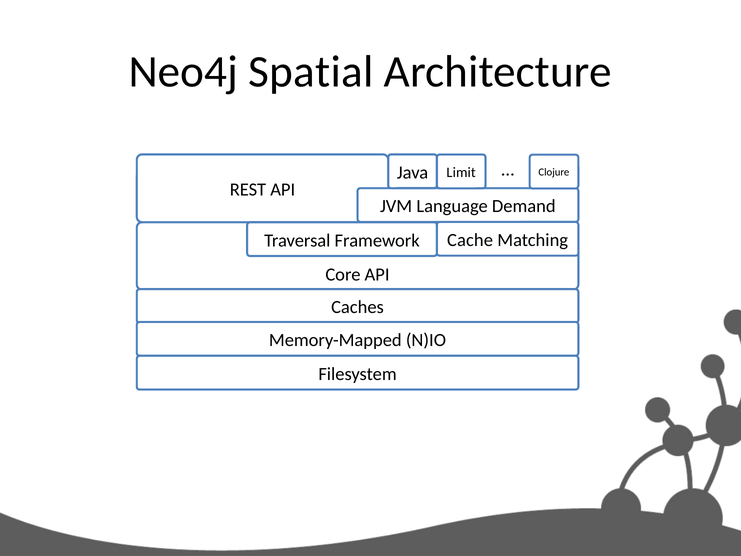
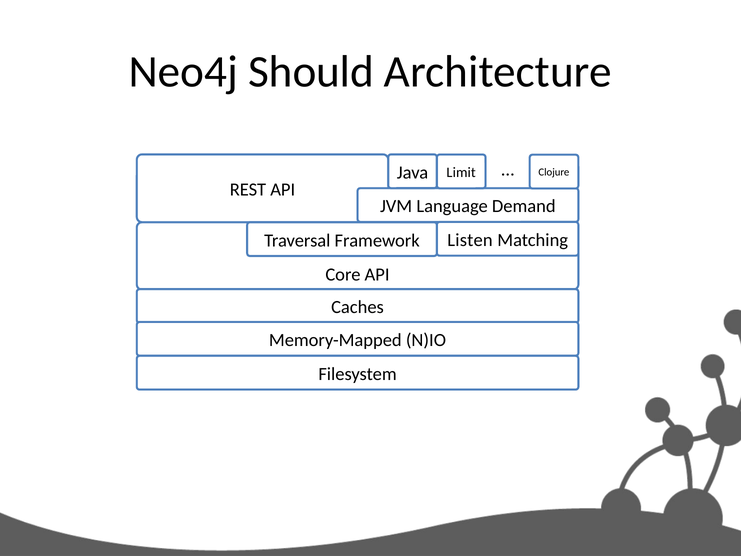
Spatial: Spatial -> Should
Cache: Cache -> Listen
